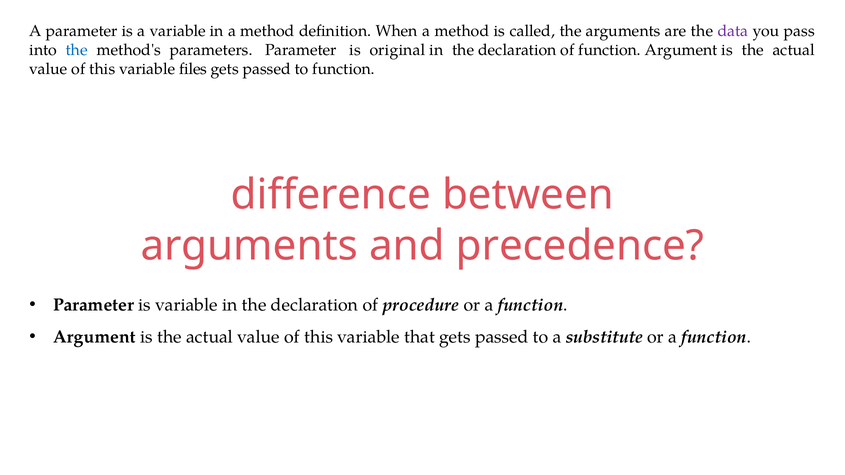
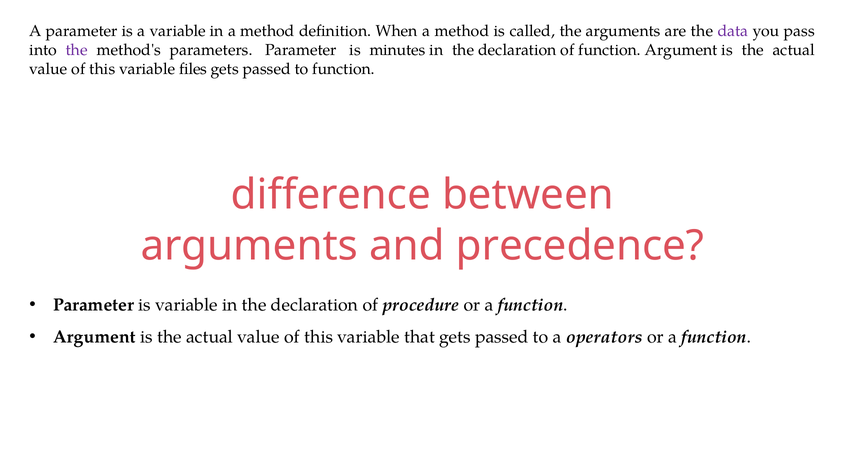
the at (77, 50) colour: blue -> purple
original: original -> minutes
substitute: substitute -> operators
